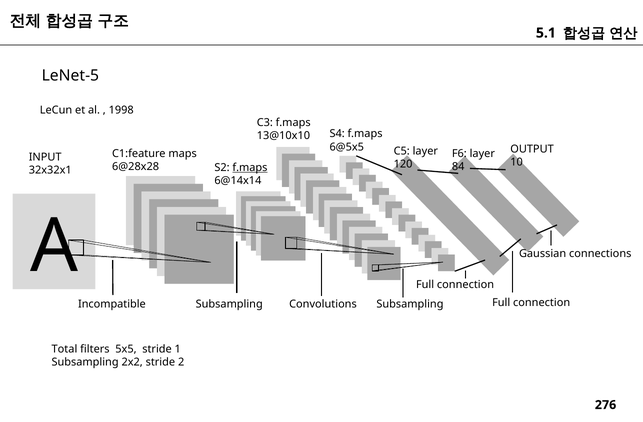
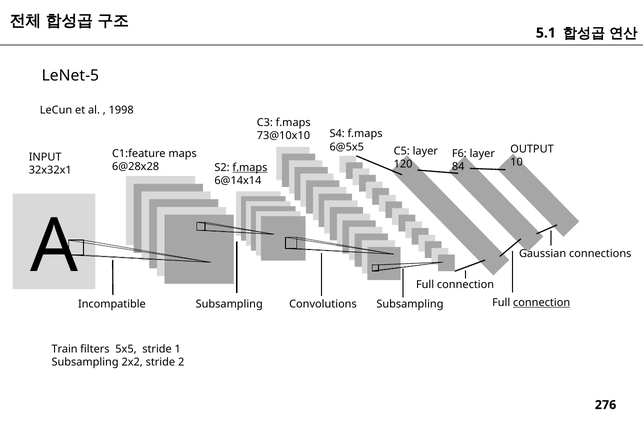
13@10x10: 13@10x10 -> 73@10x10
connection at (542, 303) underline: none -> present
Total: Total -> Train
